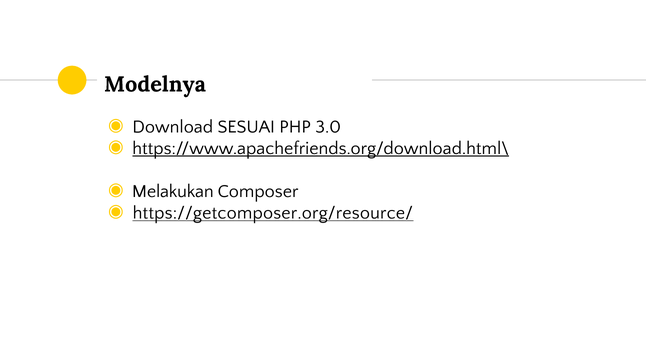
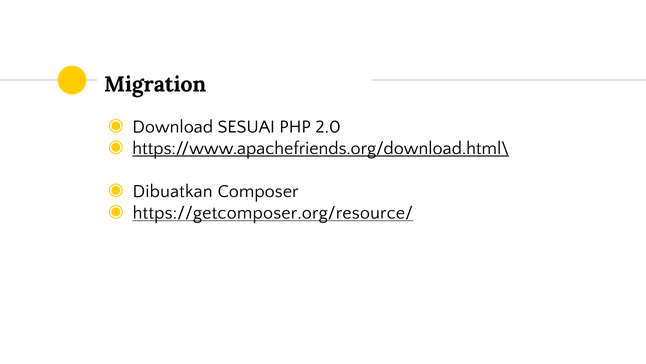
Modelnya: Modelnya -> Migration
3.0: 3.0 -> 2.0
Melakukan: Melakukan -> Dibuatkan
